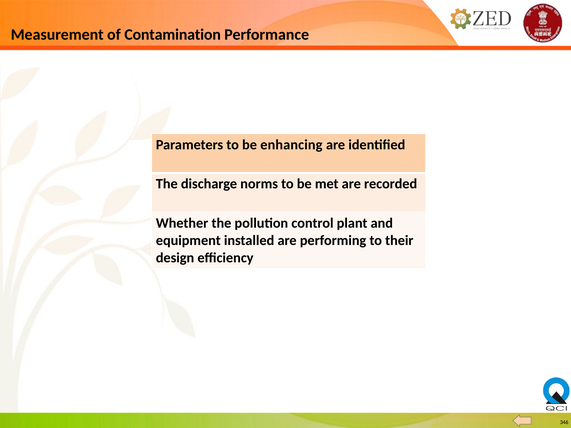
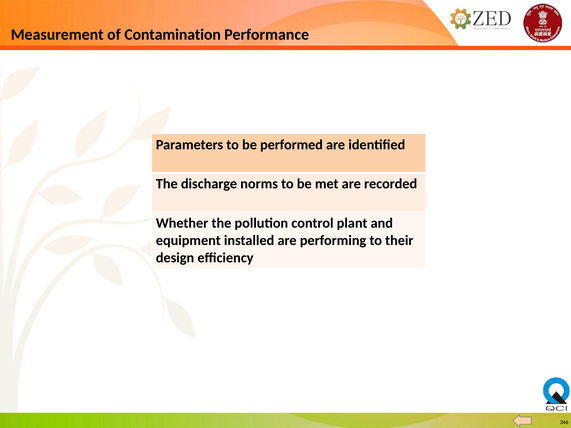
enhancing: enhancing -> performed
